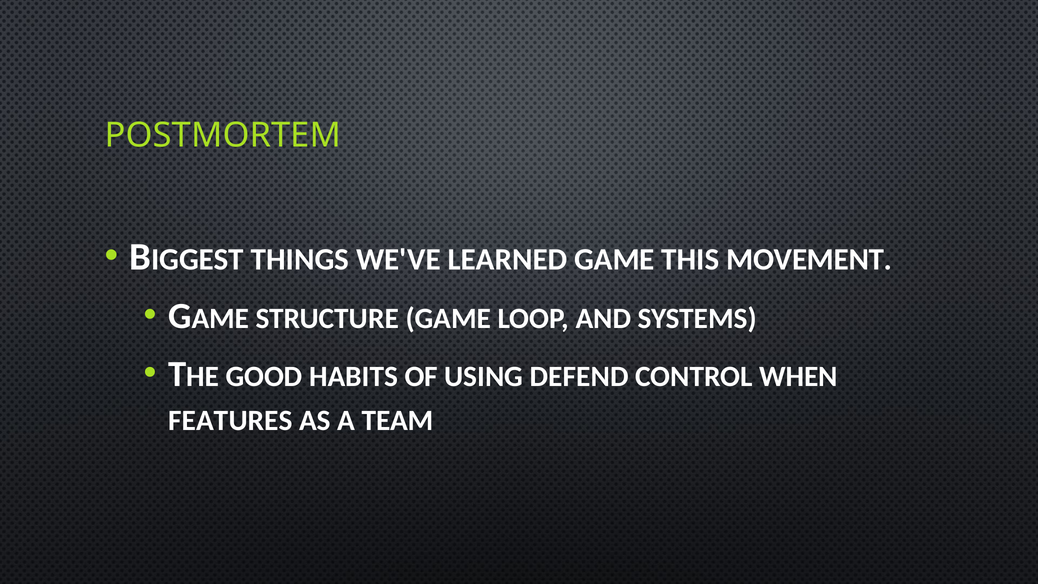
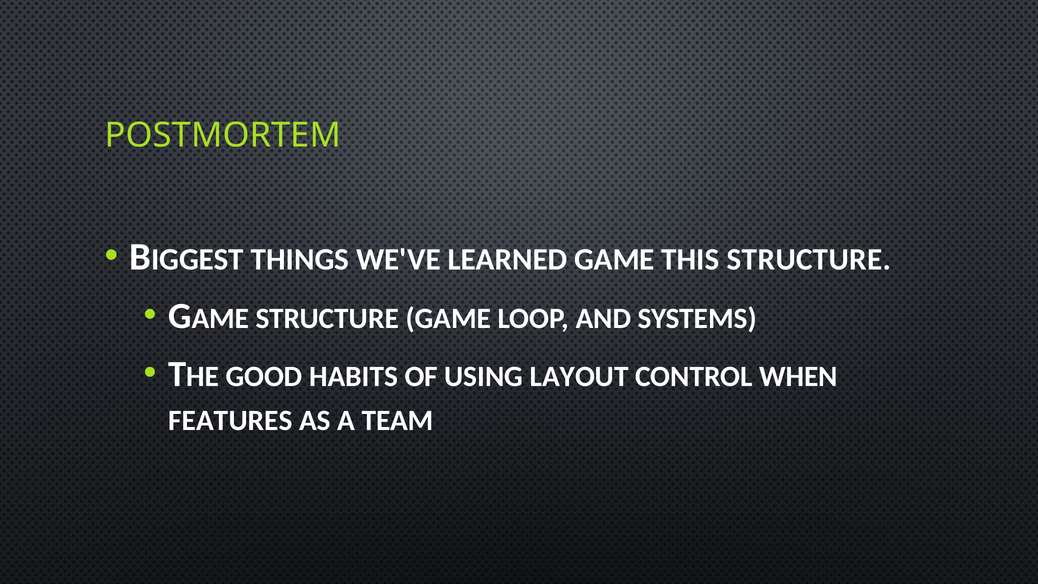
THIS MOVEMENT: MOVEMENT -> STRUCTURE
DEFEND: DEFEND -> LAYOUT
